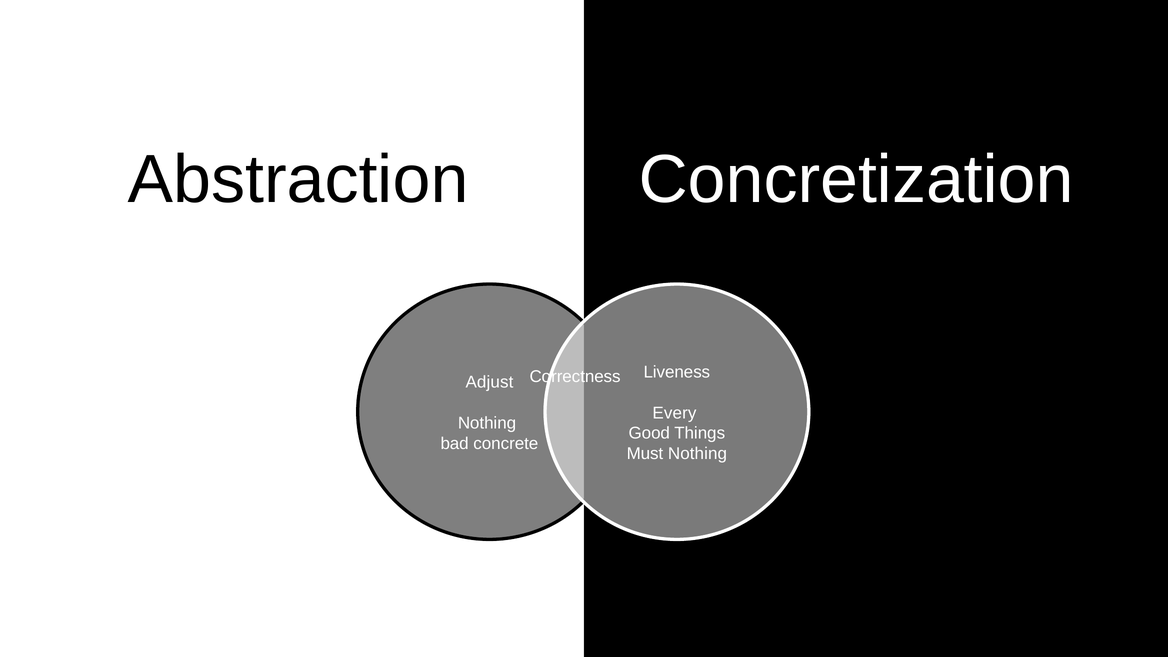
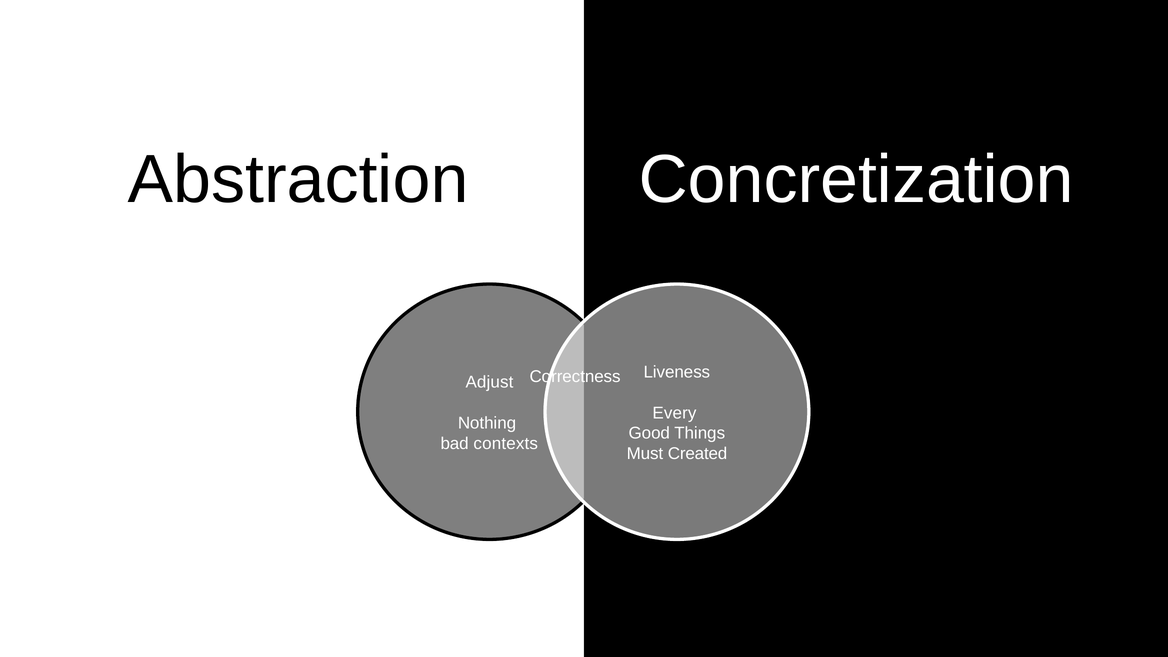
concrete: concrete -> contexts
Must Nothing: Nothing -> Created
